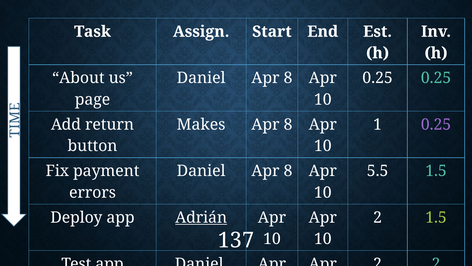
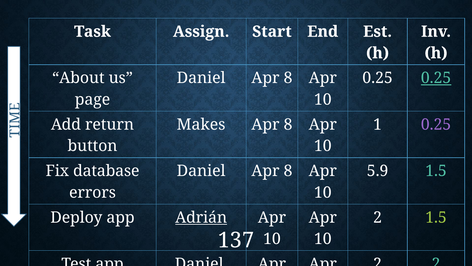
0.25 at (436, 78) underline: none -> present
payment: payment -> database
5.5 at (378, 171): 5.5 -> 5.9
